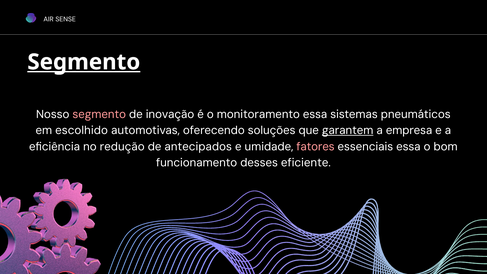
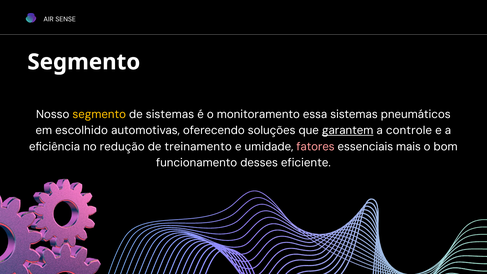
Segmento at (84, 62) underline: present -> none
segmento at (99, 114) colour: pink -> yellow
de inovação: inovação -> sistemas
empresa: empresa -> controle
antecipados: antecipados -> treinamento
essenciais essa: essa -> mais
